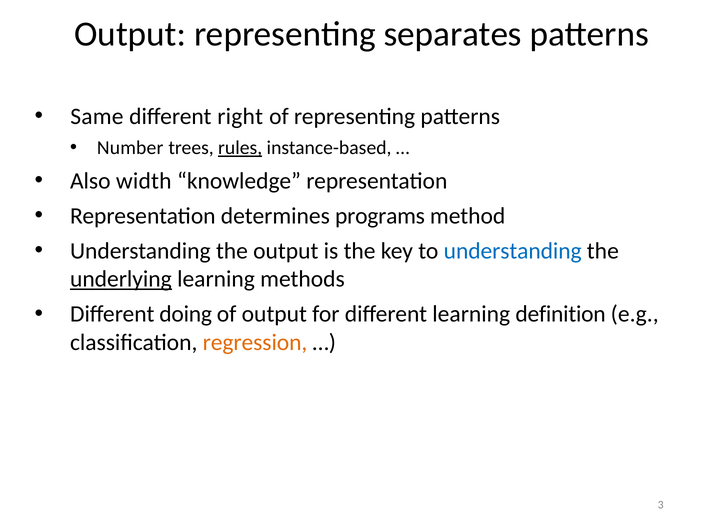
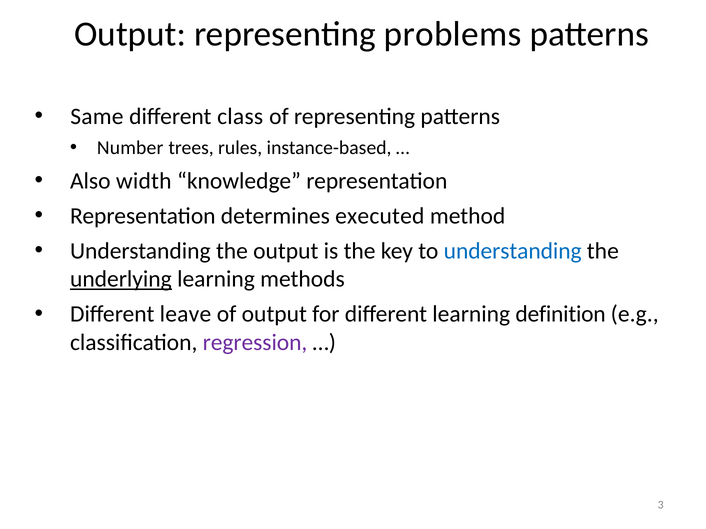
separates: separates -> problems
right: right -> class
rules underline: present -> none
programs: programs -> executed
doing: doing -> leave
regression colour: orange -> purple
